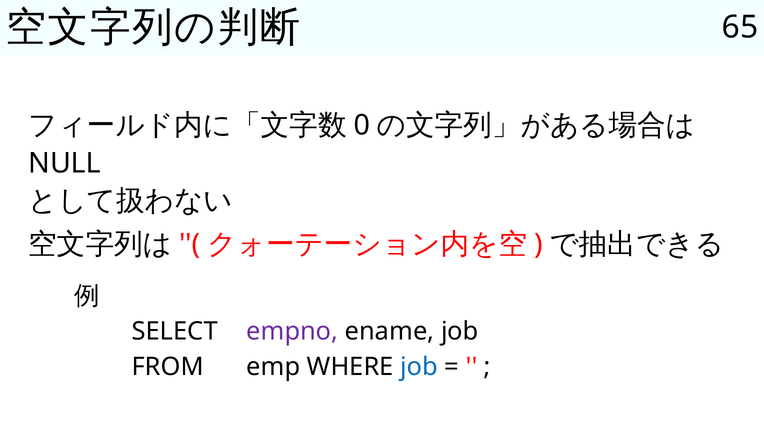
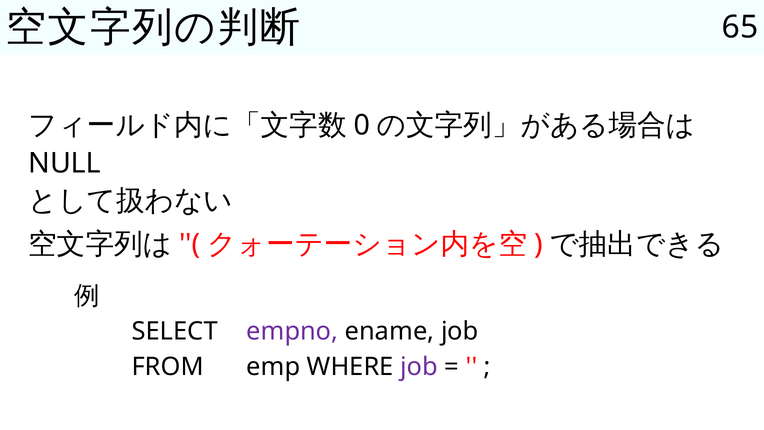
job at (419, 367) colour: blue -> purple
